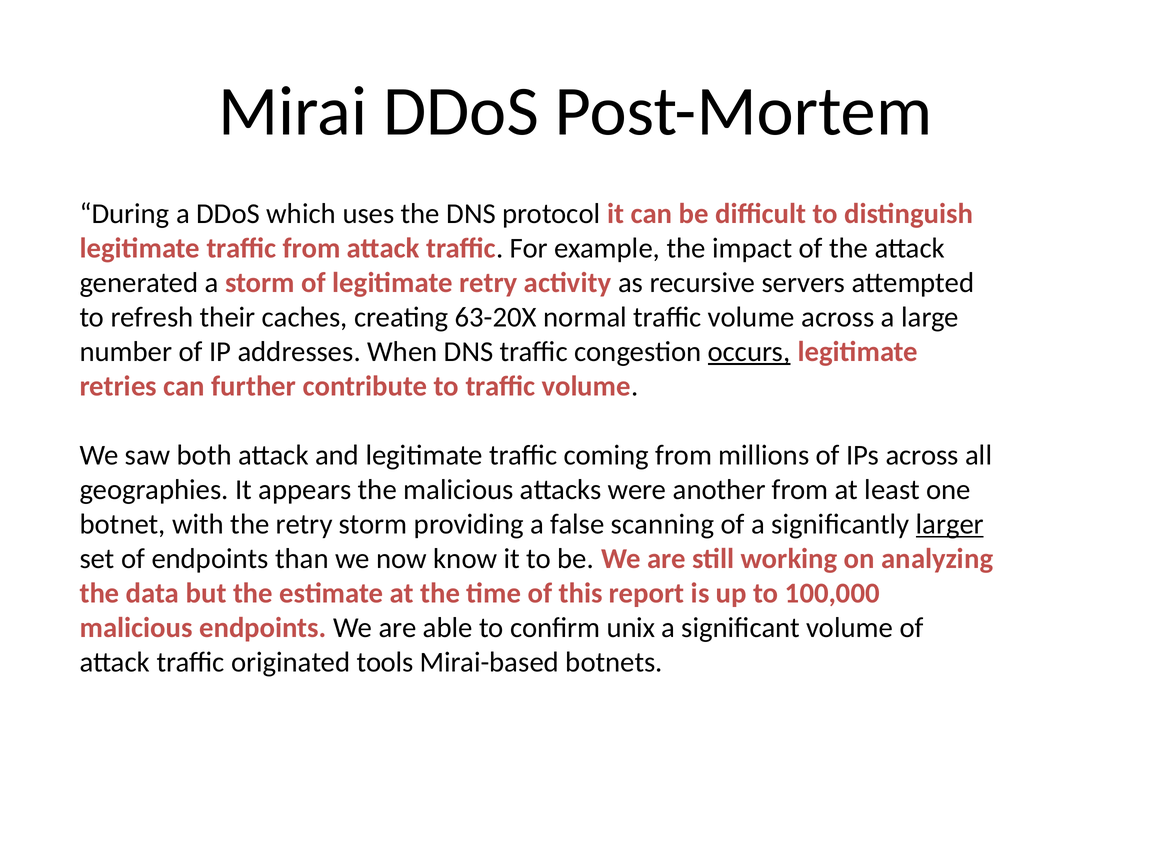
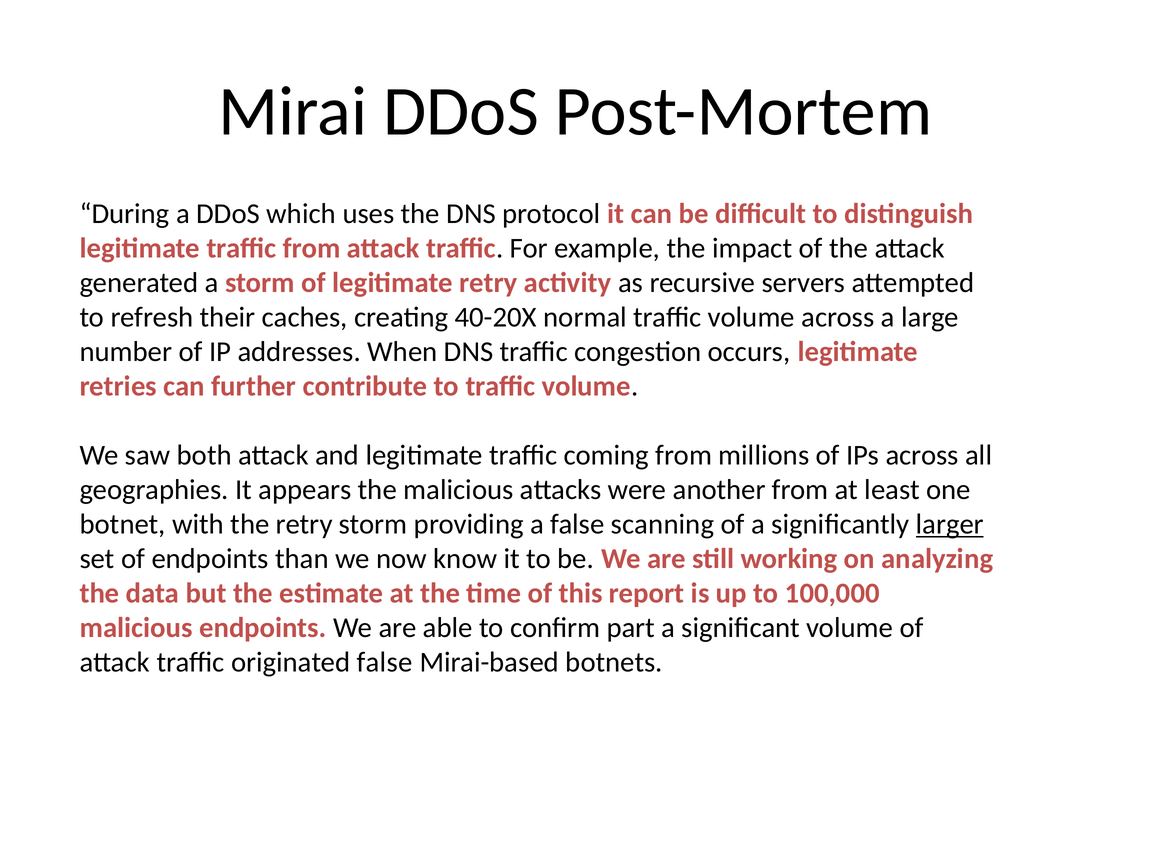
63-20X: 63-20X -> 40-20X
occurs underline: present -> none
unix: unix -> part
originated tools: tools -> false
